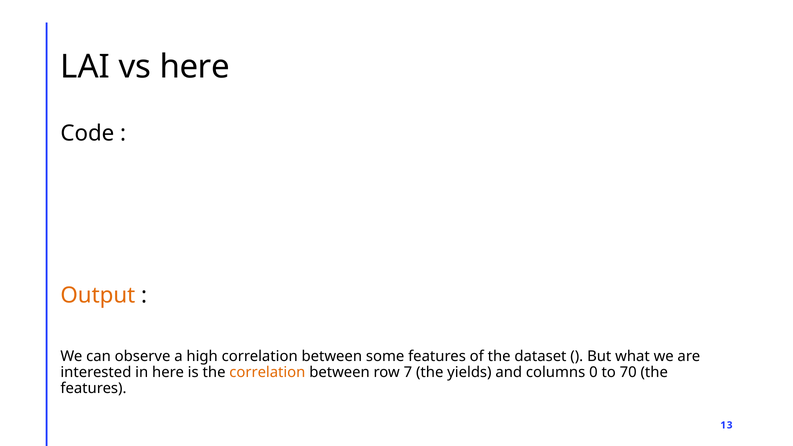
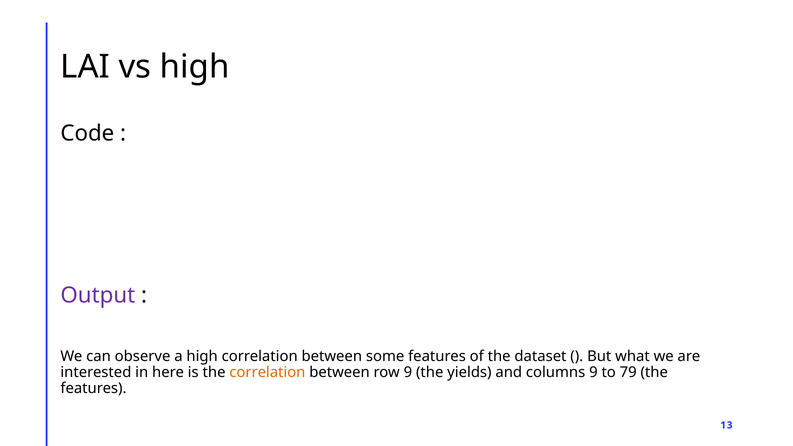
vs here: here -> high
Output colour: orange -> purple
row 7: 7 -> 9
columns 0: 0 -> 9
70: 70 -> 79
